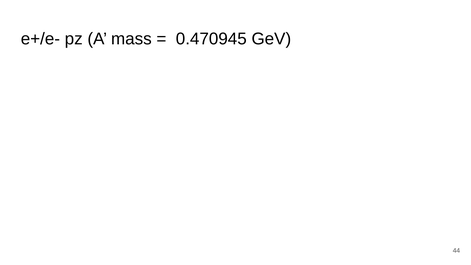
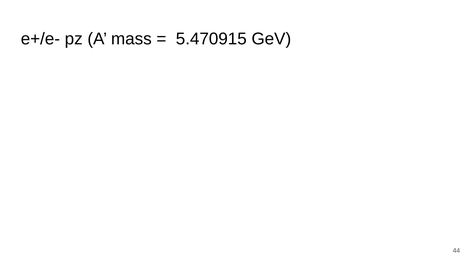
0.470945: 0.470945 -> 5.470915
